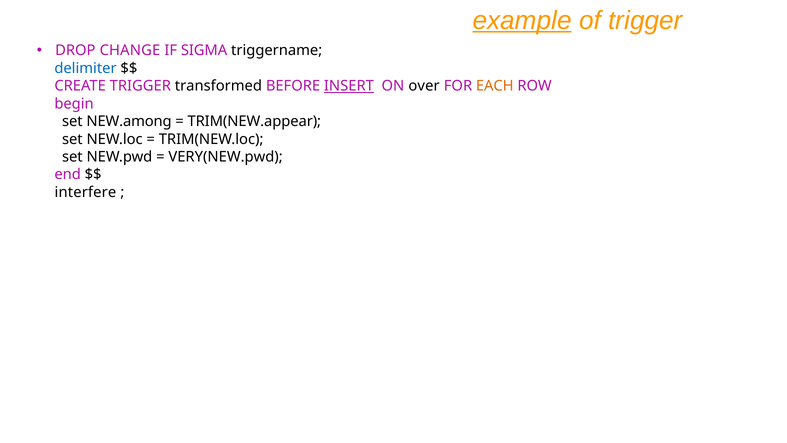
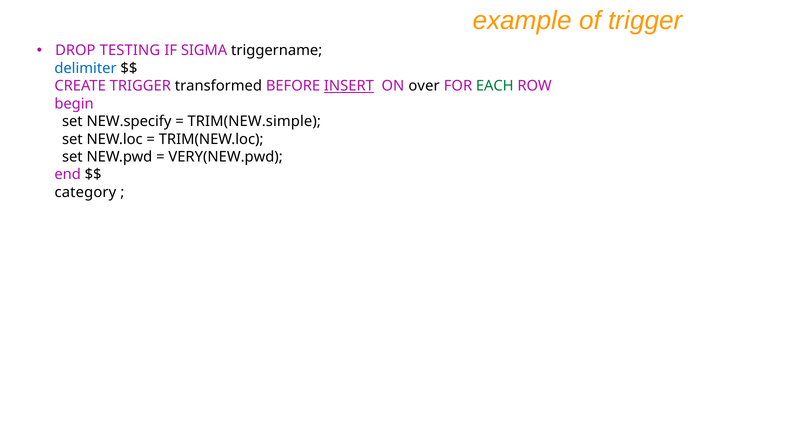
example underline: present -> none
CHANGE: CHANGE -> TESTING
EACH colour: orange -> green
NEW.among: NEW.among -> NEW.specify
TRIM(NEW.appear: TRIM(NEW.appear -> TRIM(NEW.simple
interfere: interfere -> category
